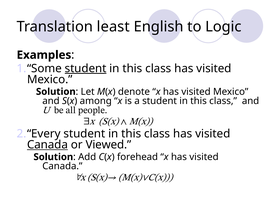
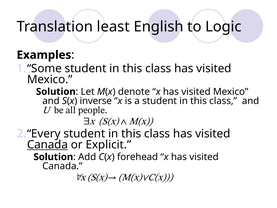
student at (86, 68) underline: present -> none
among: among -> inverse
Viewed: Viewed -> Explicit
